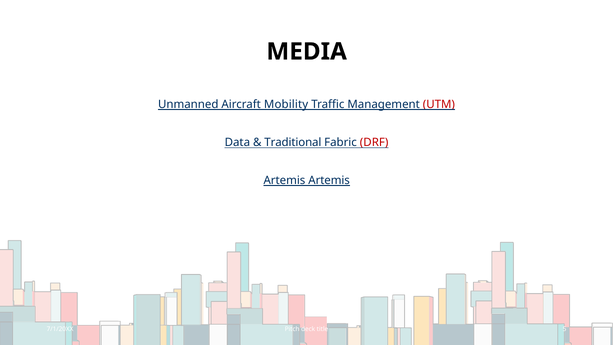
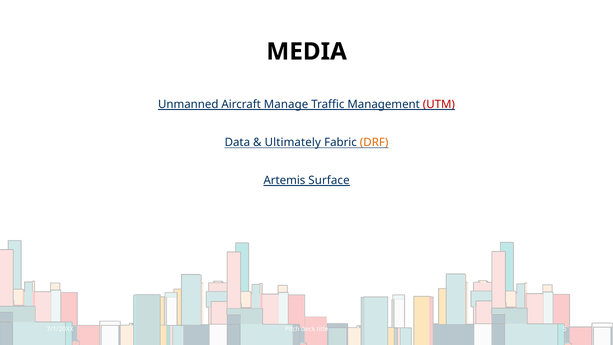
Mobility: Mobility -> Manage
Traditional: Traditional -> Ultimately
DRF colour: red -> orange
Artemis Artemis: Artemis -> Surface
